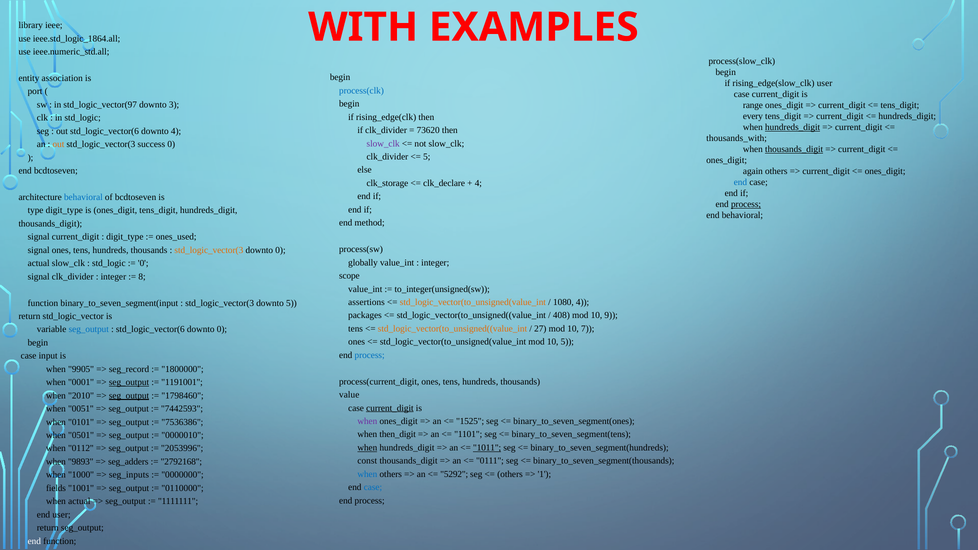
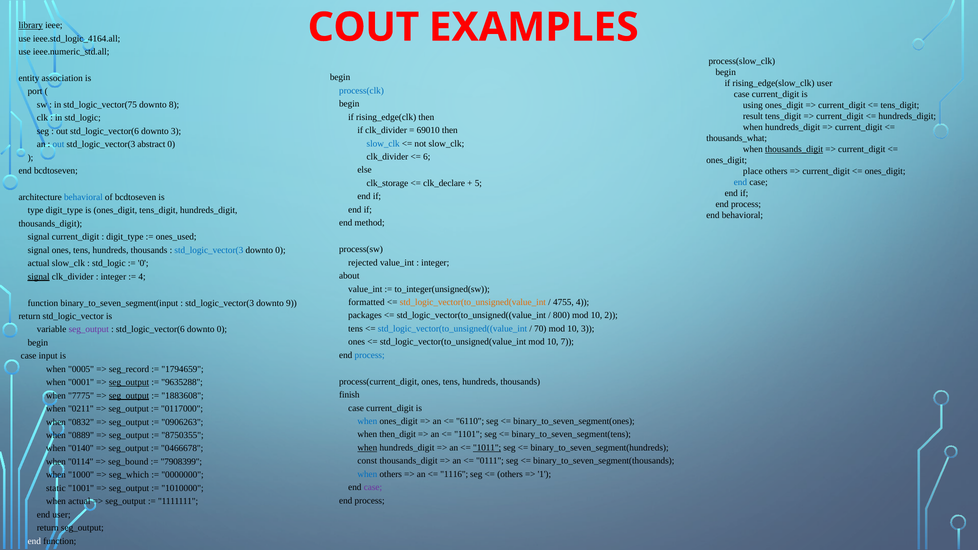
WITH: WITH -> COUT
library underline: none -> present
ieee.std_logic_1864.all: ieee.std_logic_1864.all -> ieee.std_logic_4164.all
std_logic_vector(97: std_logic_vector(97 -> std_logic_vector(75
3: 3 -> 8
range: range -> using
every: every -> result
hundreds_digit at (793, 127) underline: present -> none
73620: 73620 -> 69010
downto 4: 4 -> 3
thousands_with: thousands_with -> thousands_what
slow_clk at (383, 144) colour: purple -> blue
out at (58, 144) colour: orange -> blue
success: success -> abstract
5 at (427, 157): 5 -> 6
again: again -> place
4 at (478, 183): 4 -> 5
process at (746, 204) underline: present -> none
std_logic_vector(3 at (209, 250) colour: orange -> blue
globally: globally -> rejected
scope: scope -> about
signal at (39, 277) underline: none -> present
8 at (142, 277): 8 -> 4
assertions: assertions -> formatted
1080: 1080 -> 4755
downto 5: 5 -> 9
408: 408 -> 800
9: 9 -> 2
std_logic_vector(to_unsigned((value_int at (452, 329) colour: orange -> blue
27: 27 -> 70
10 7: 7 -> 3
seg_output at (89, 329) colour: blue -> purple
10 5: 5 -> 7
9905: 9905 -> 0005
1800000: 1800000 -> 1794659
1191001: 1191001 -> 9635288
value: value -> finish
2010: 2010 -> 7775
1798460: 1798460 -> 1883608
current_digit at (390, 408) underline: present -> none
0051: 0051 -> 0211
7442593: 7442593 -> 0117000
when at (367, 421) colour: purple -> blue
1525: 1525 -> 6110
0101: 0101 -> 0832
7536386: 7536386 -> 0906263
0501: 0501 -> 0889
0000010: 0000010 -> 8750355
0112: 0112 -> 0140
2053996: 2053996 -> 0466678
9893: 9893 -> 0114
seg_adders: seg_adders -> seg_bound
2792168: 2792168 -> 7908399
5292: 5292 -> 1116
seg_inputs: seg_inputs -> seg_which
case at (373, 487) colour: blue -> purple
fields: fields -> static
0110000: 0110000 -> 1010000
